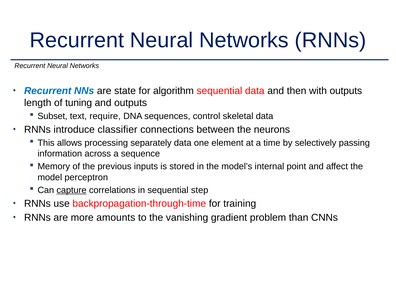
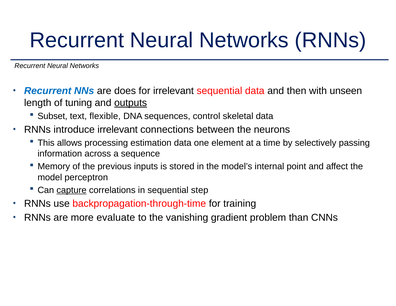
state: state -> does
for algorithm: algorithm -> irrelevant
with outputs: outputs -> unseen
outputs at (131, 103) underline: none -> present
require: require -> flexible
introduce classifier: classifier -> irrelevant
separately: separately -> estimation
amounts: amounts -> evaluate
